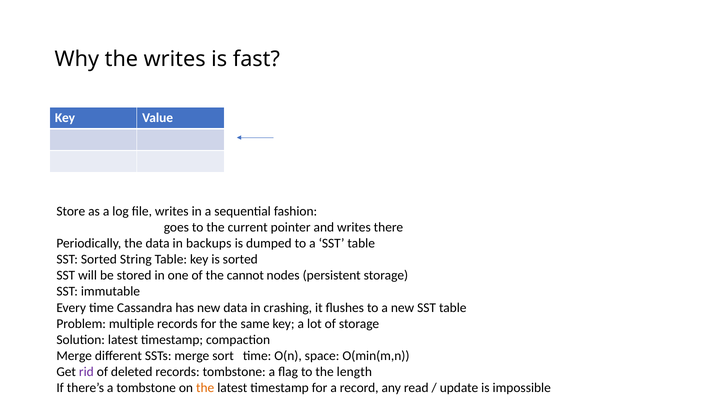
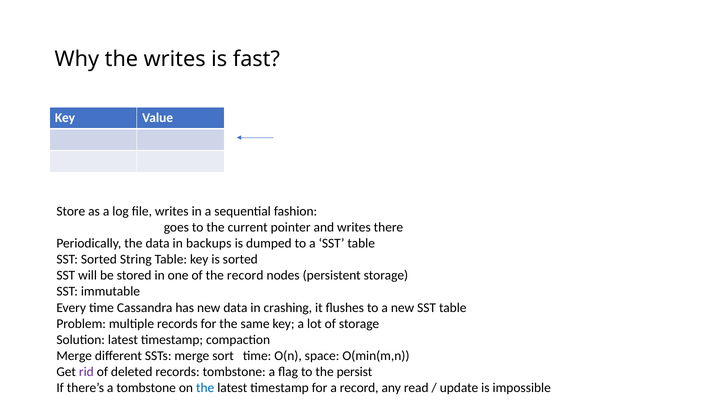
the cannot: cannot -> record
length: length -> persist
the at (205, 389) colour: orange -> blue
